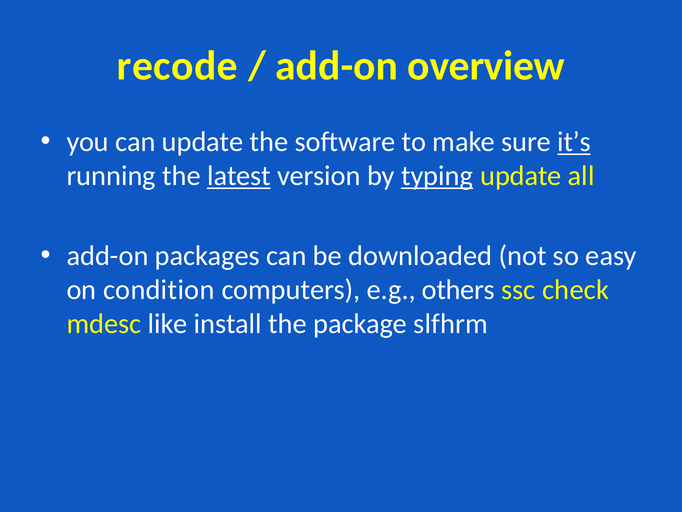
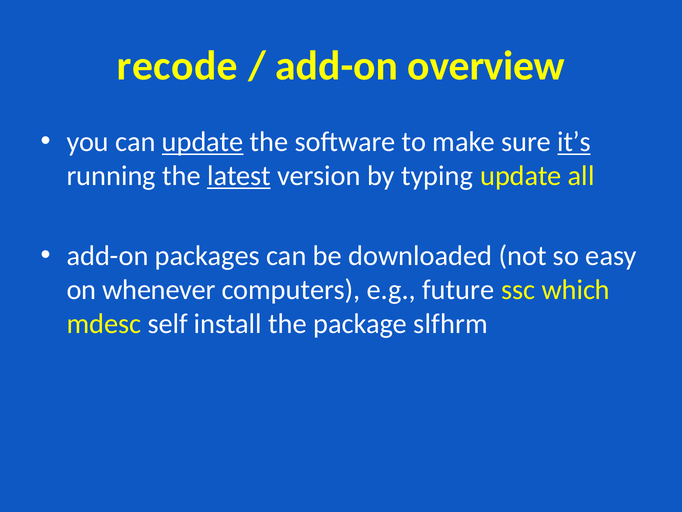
update at (203, 142) underline: none -> present
typing underline: present -> none
condition: condition -> whenever
others: others -> future
check: check -> which
like: like -> self
